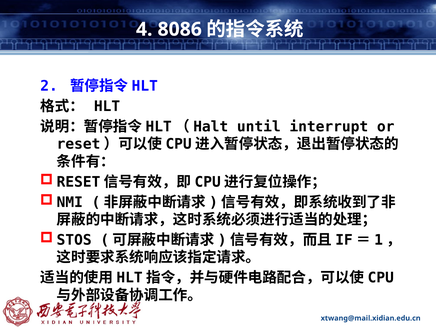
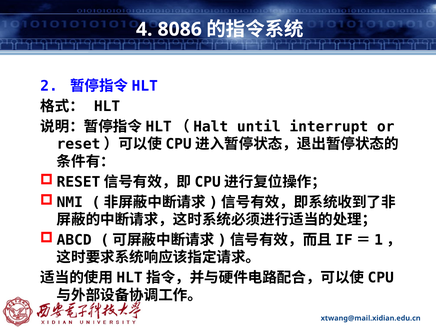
STOS: STOS -> ABCD
